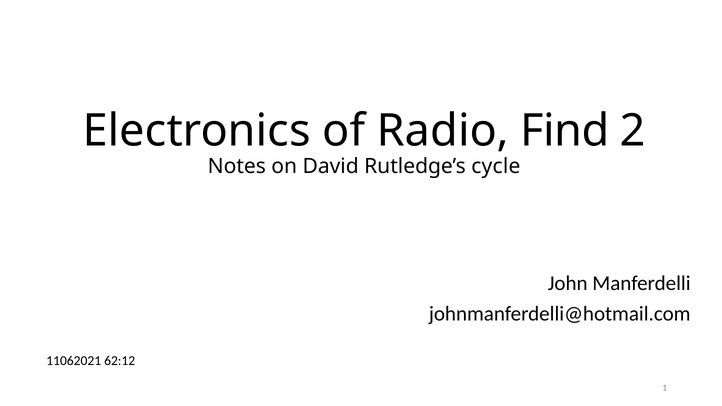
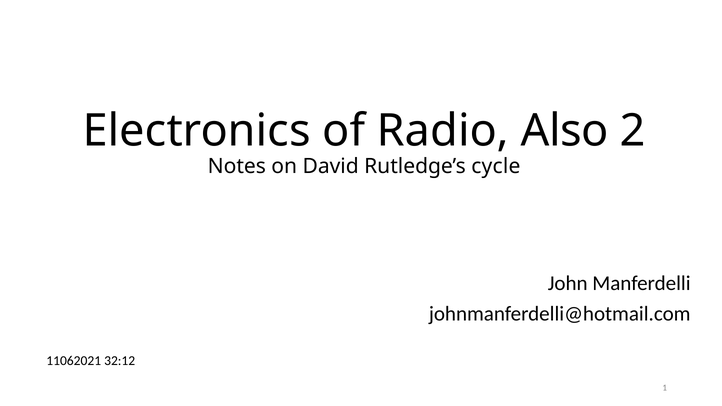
Find: Find -> Also
62:12: 62:12 -> 32:12
